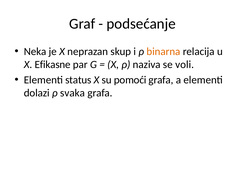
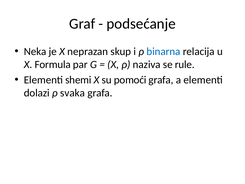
binarna colour: orange -> blue
Efikasne: Efikasne -> Formula
voli: voli -> rule
status: status -> shemi
